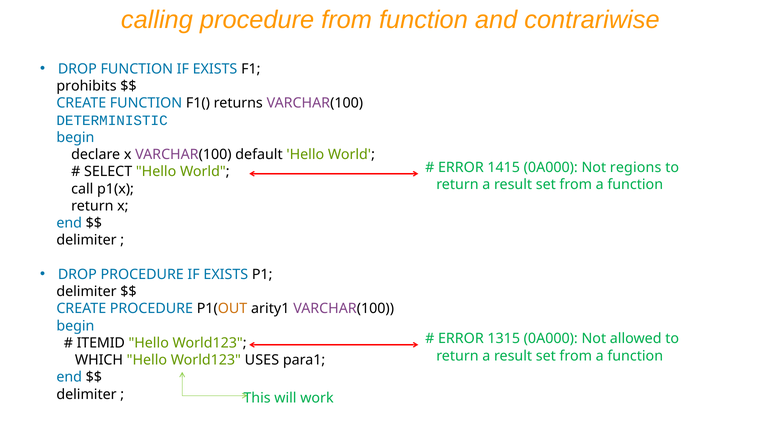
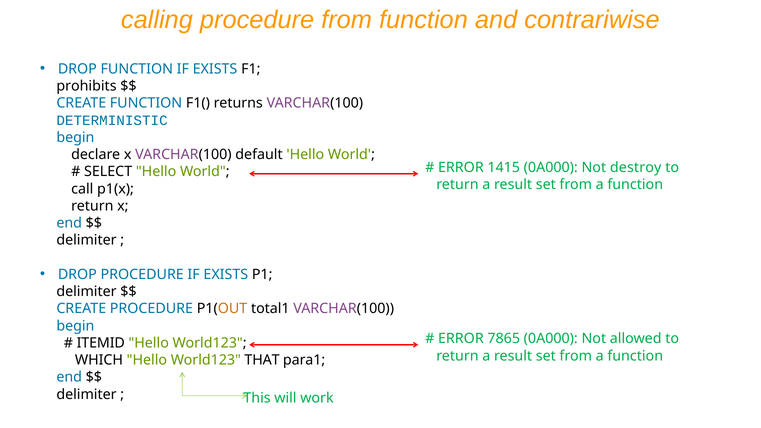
regions: regions -> destroy
arity1: arity1 -> total1
1315: 1315 -> 7865
USES: USES -> THAT
